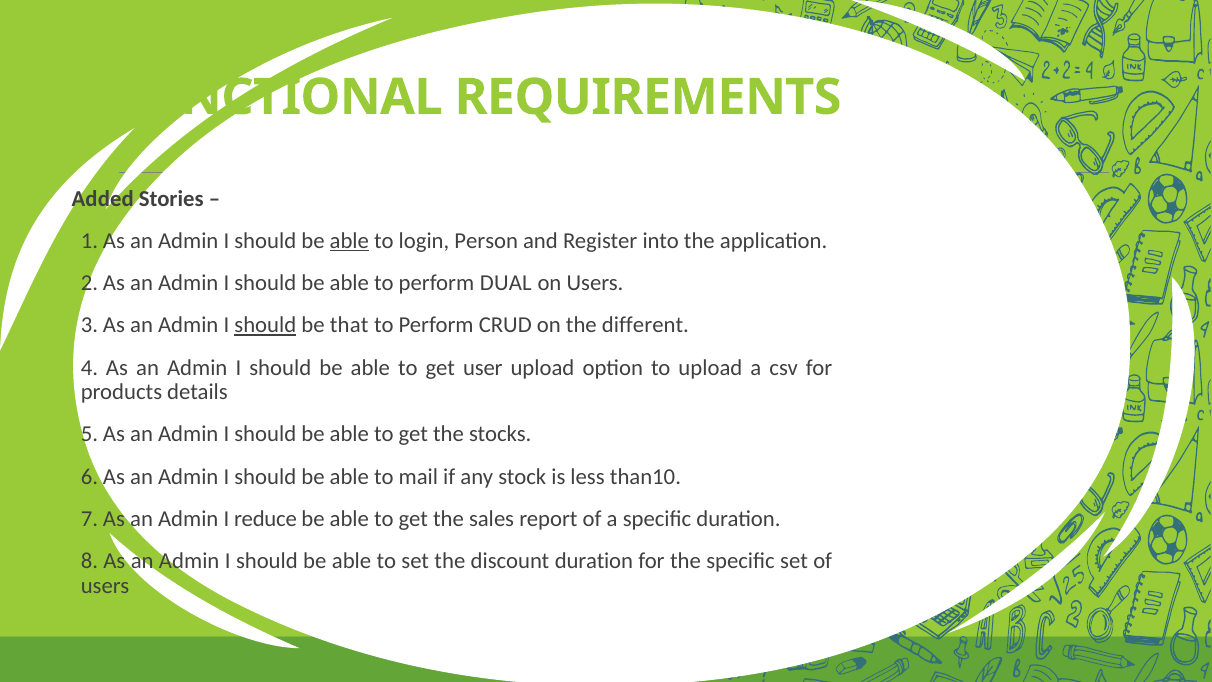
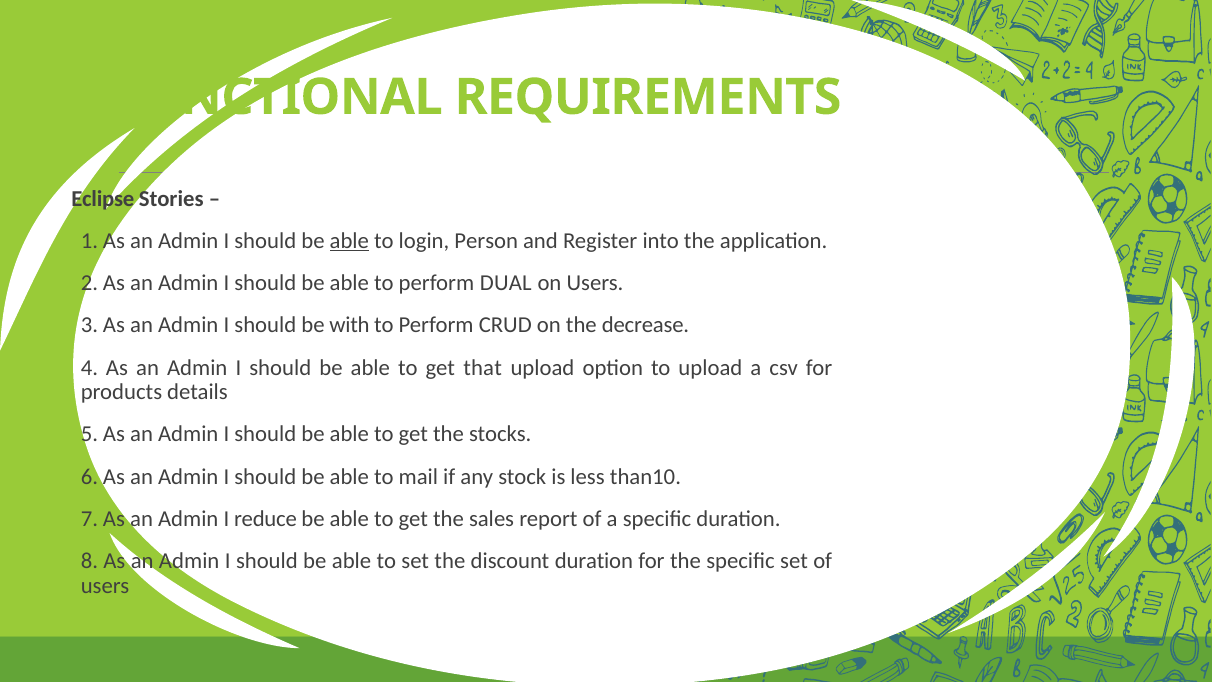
Added: Added -> Eclipse
should at (265, 325) underline: present -> none
that: that -> with
different: different -> decrease
user: user -> that
